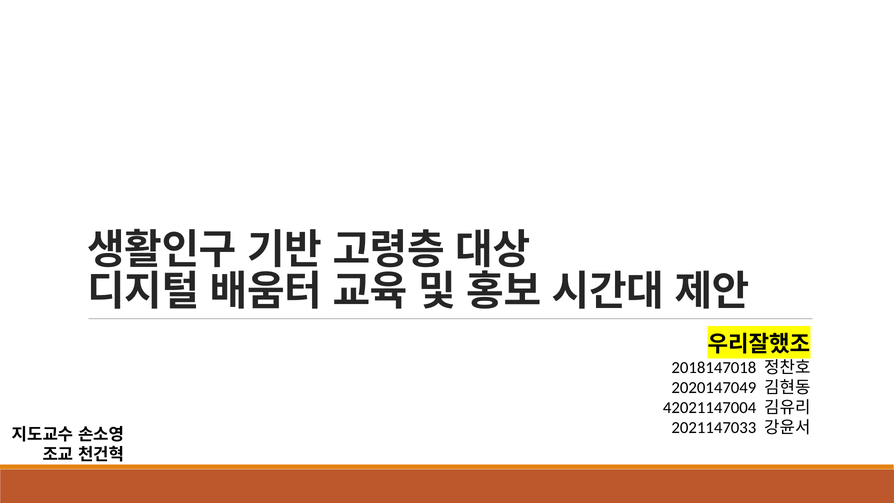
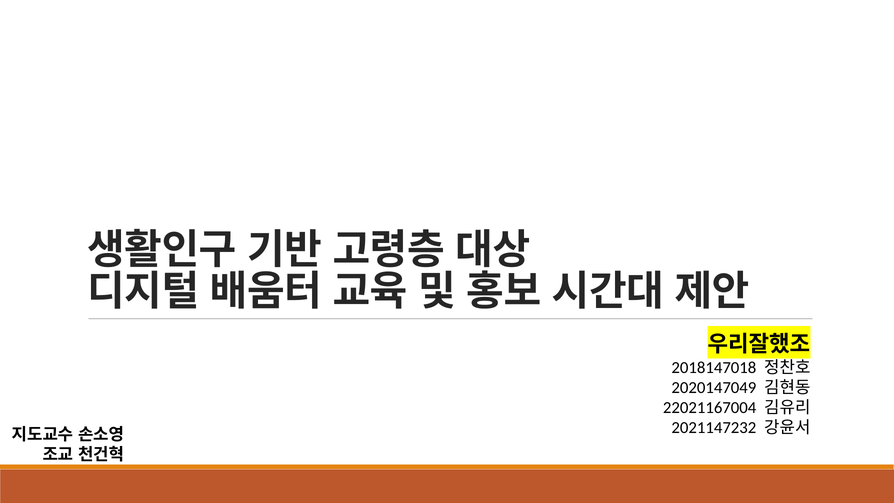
42021147004: 42021147004 -> 22021167004
2021147033: 2021147033 -> 2021147232
